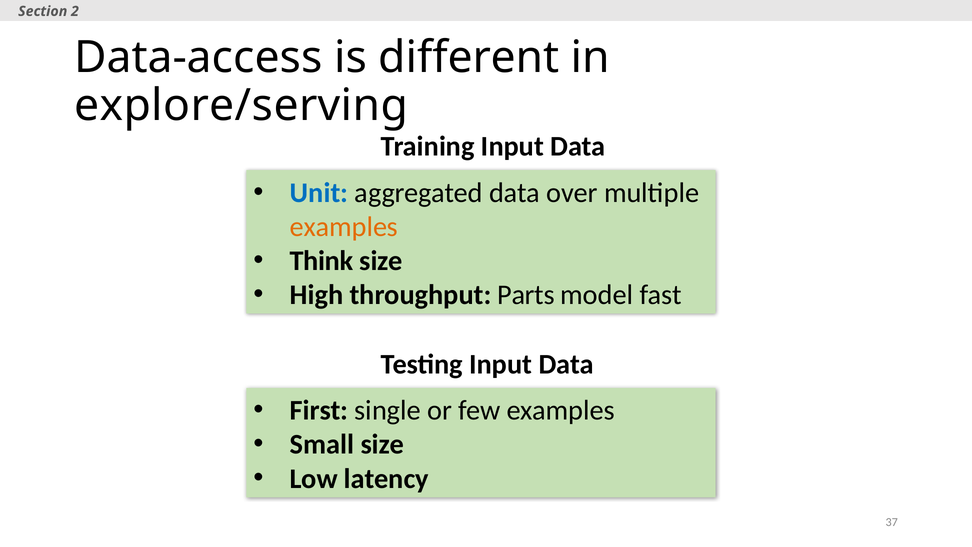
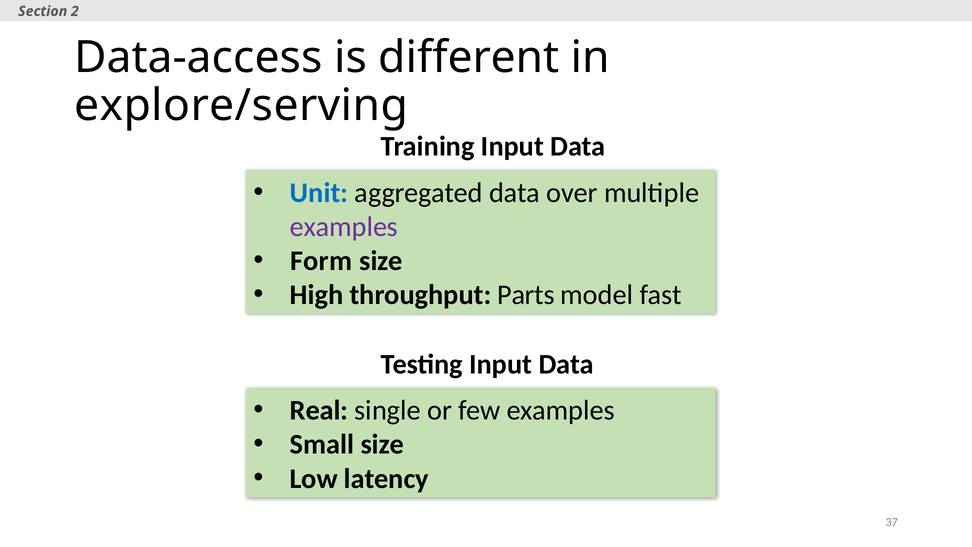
examples at (344, 227) colour: orange -> purple
Think: Think -> Form
First: First -> Real
